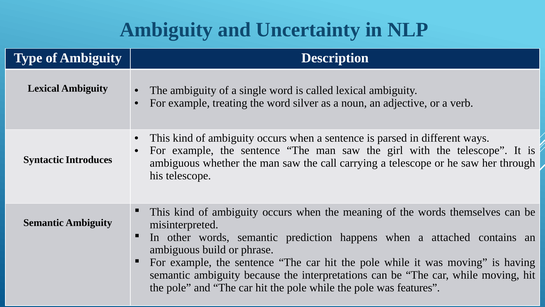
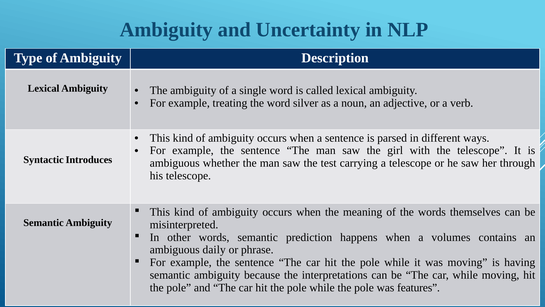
call: call -> test
attached: attached -> volumes
build: build -> daily
